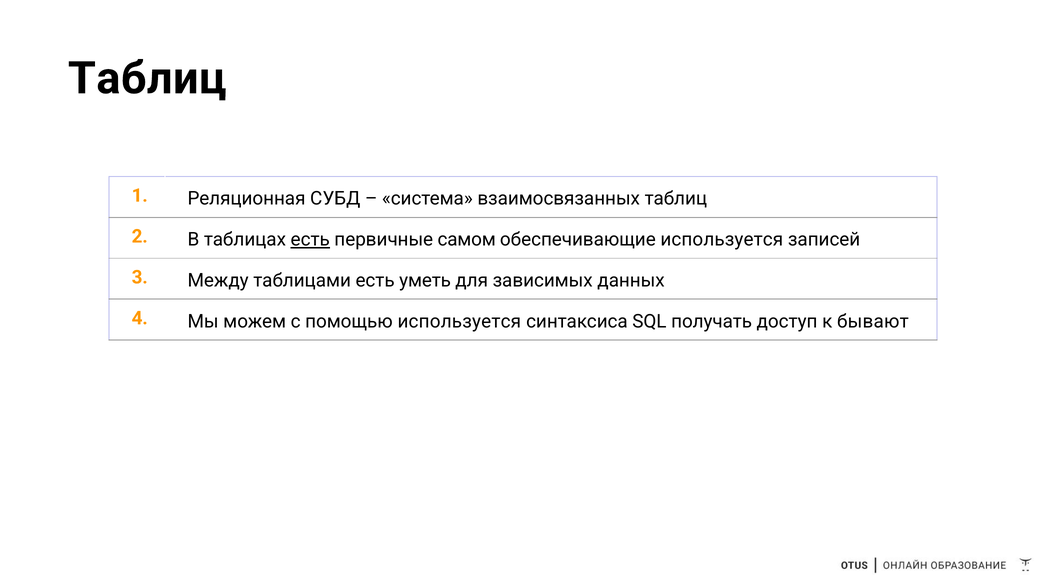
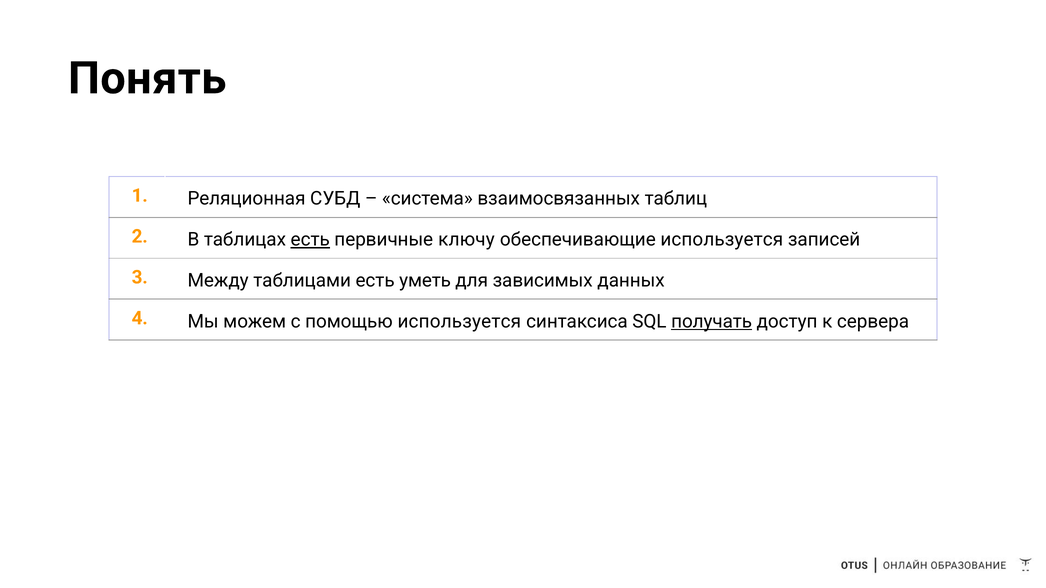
Таблиц at (147, 78): Таблиц -> Понять
самом: самом -> ключу
получать underline: none -> present
бывают: бывают -> сервера
